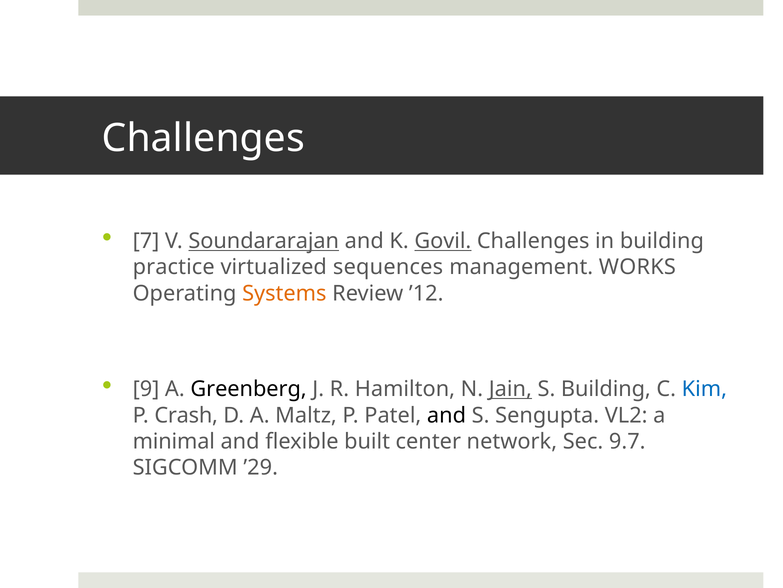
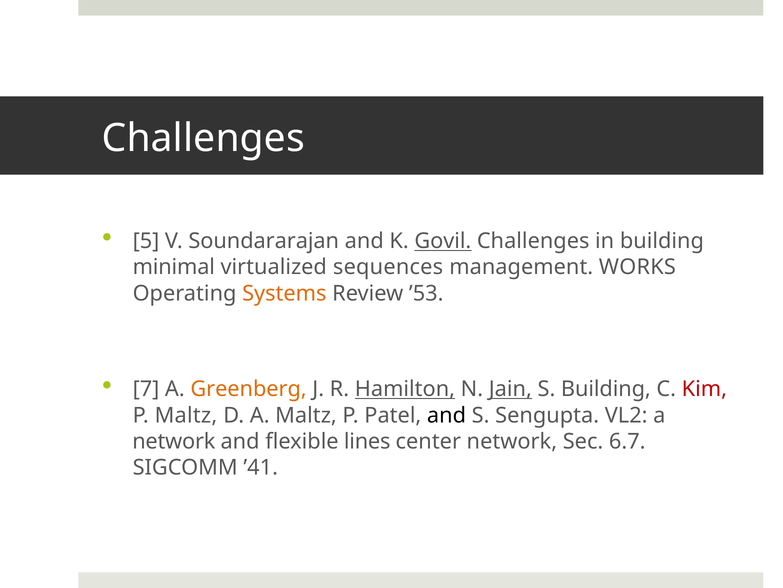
7: 7 -> 5
Soundararajan underline: present -> none
practice: practice -> minimal
’12: ’12 -> ’53
9: 9 -> 7
Greenberg colour: black -> orange
Hamilton underline: none -> present
Kim colour: blue -> red
P Crash: Crash -> Maltz
minimal at (174, 441): minimal -> network
built: built -> lines
9.7: 9.7 -> 6.7
’29: ’29 -> ’41
